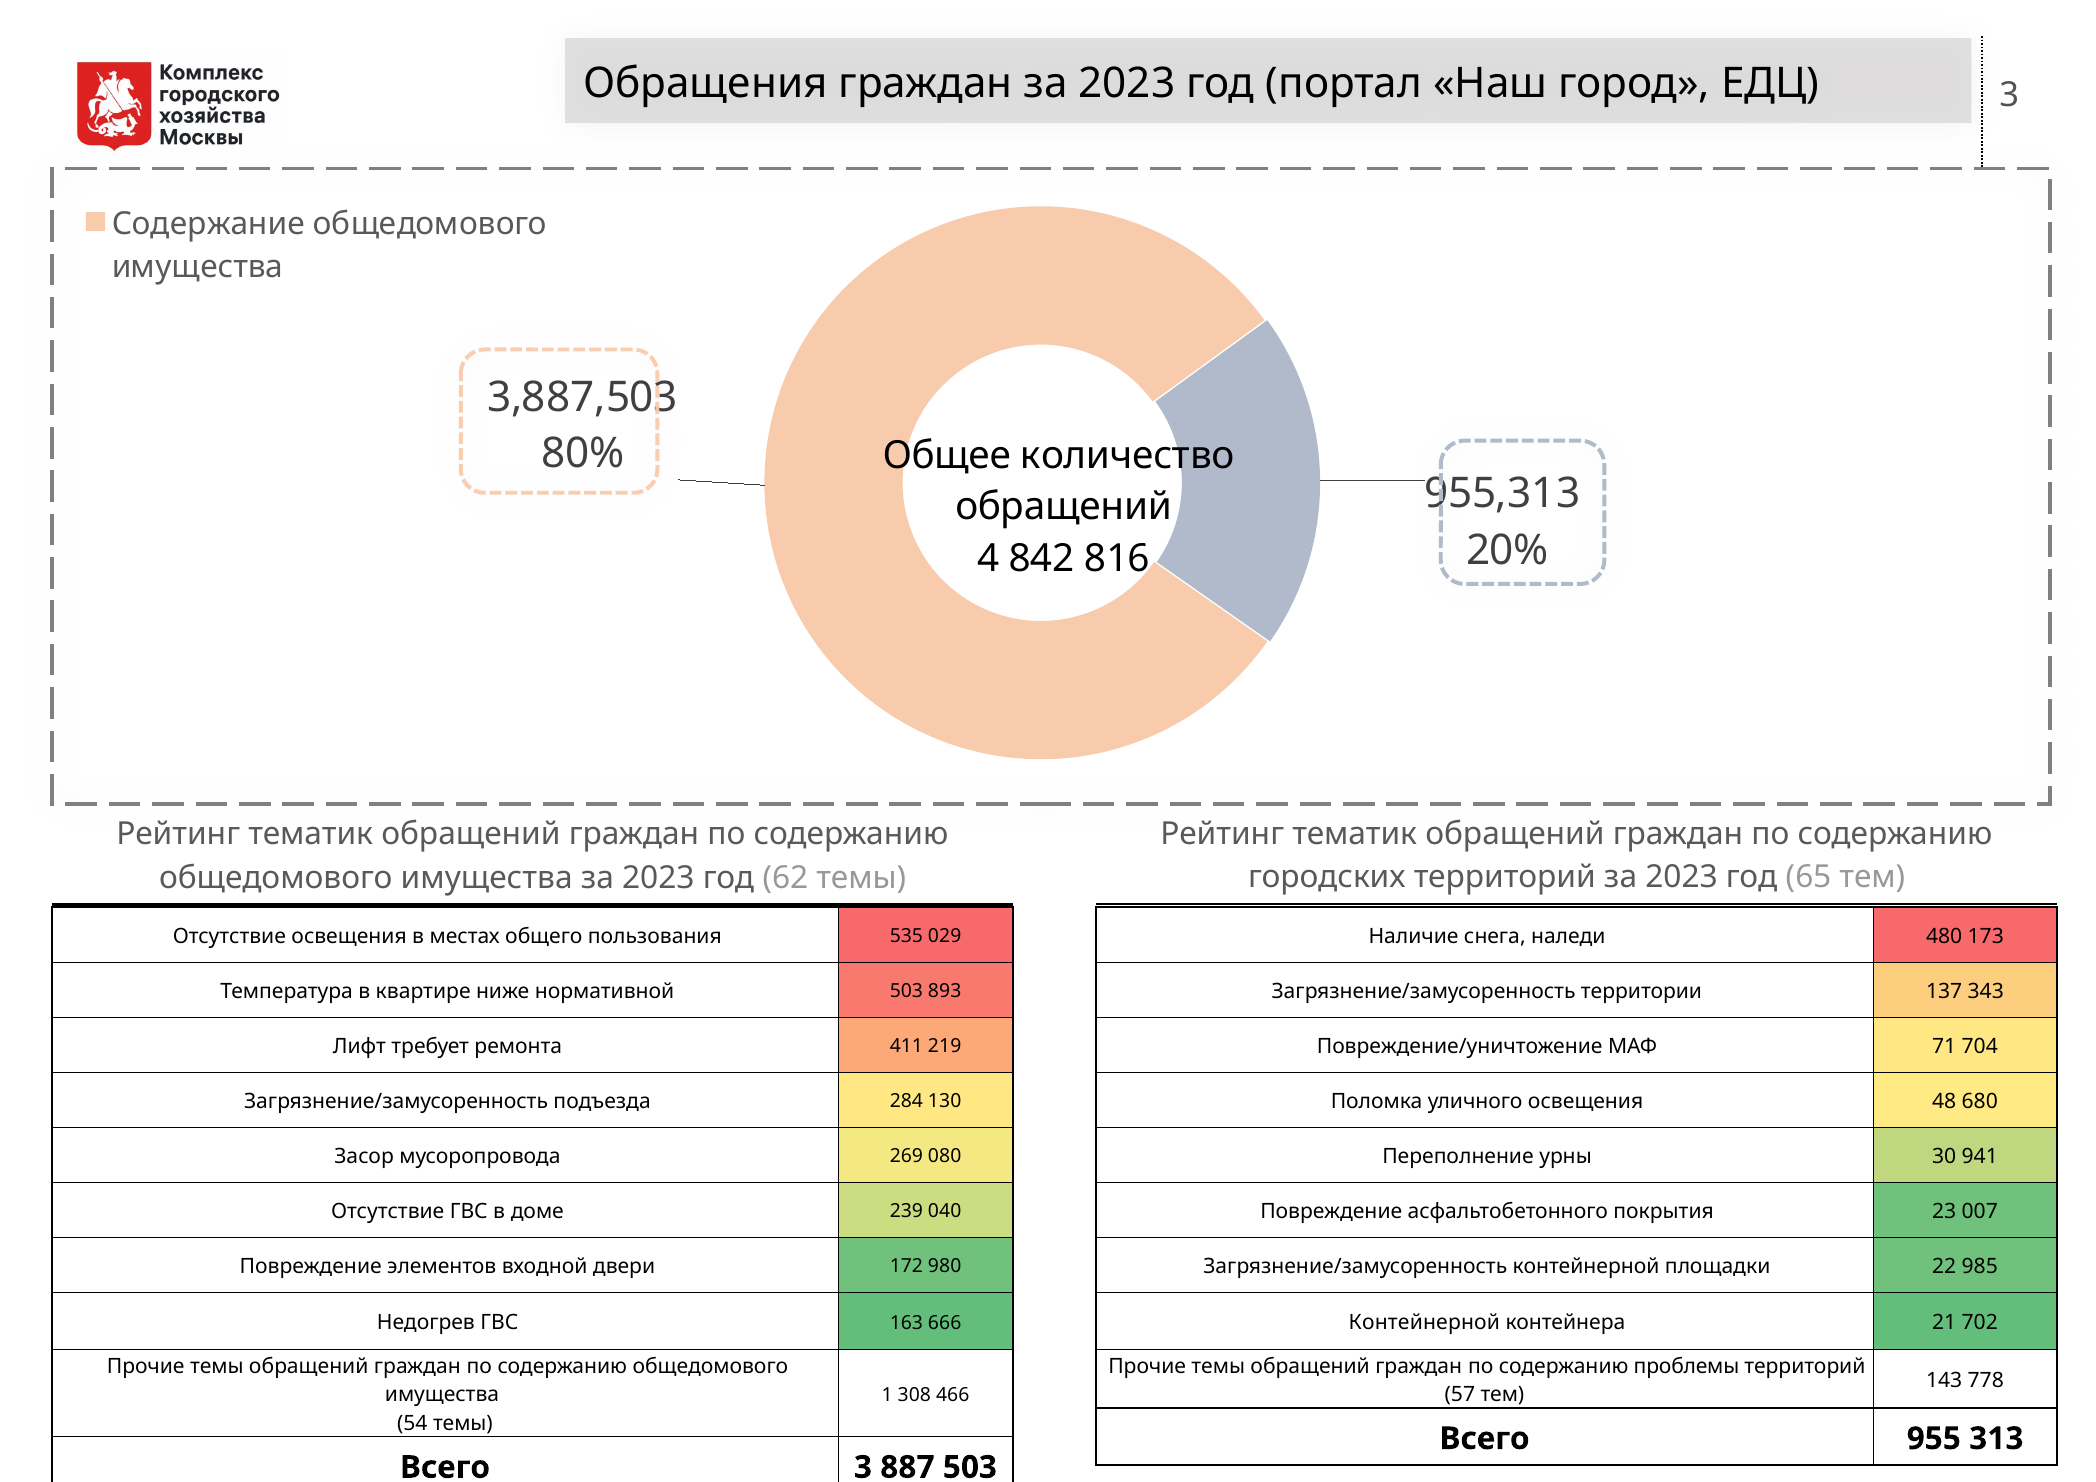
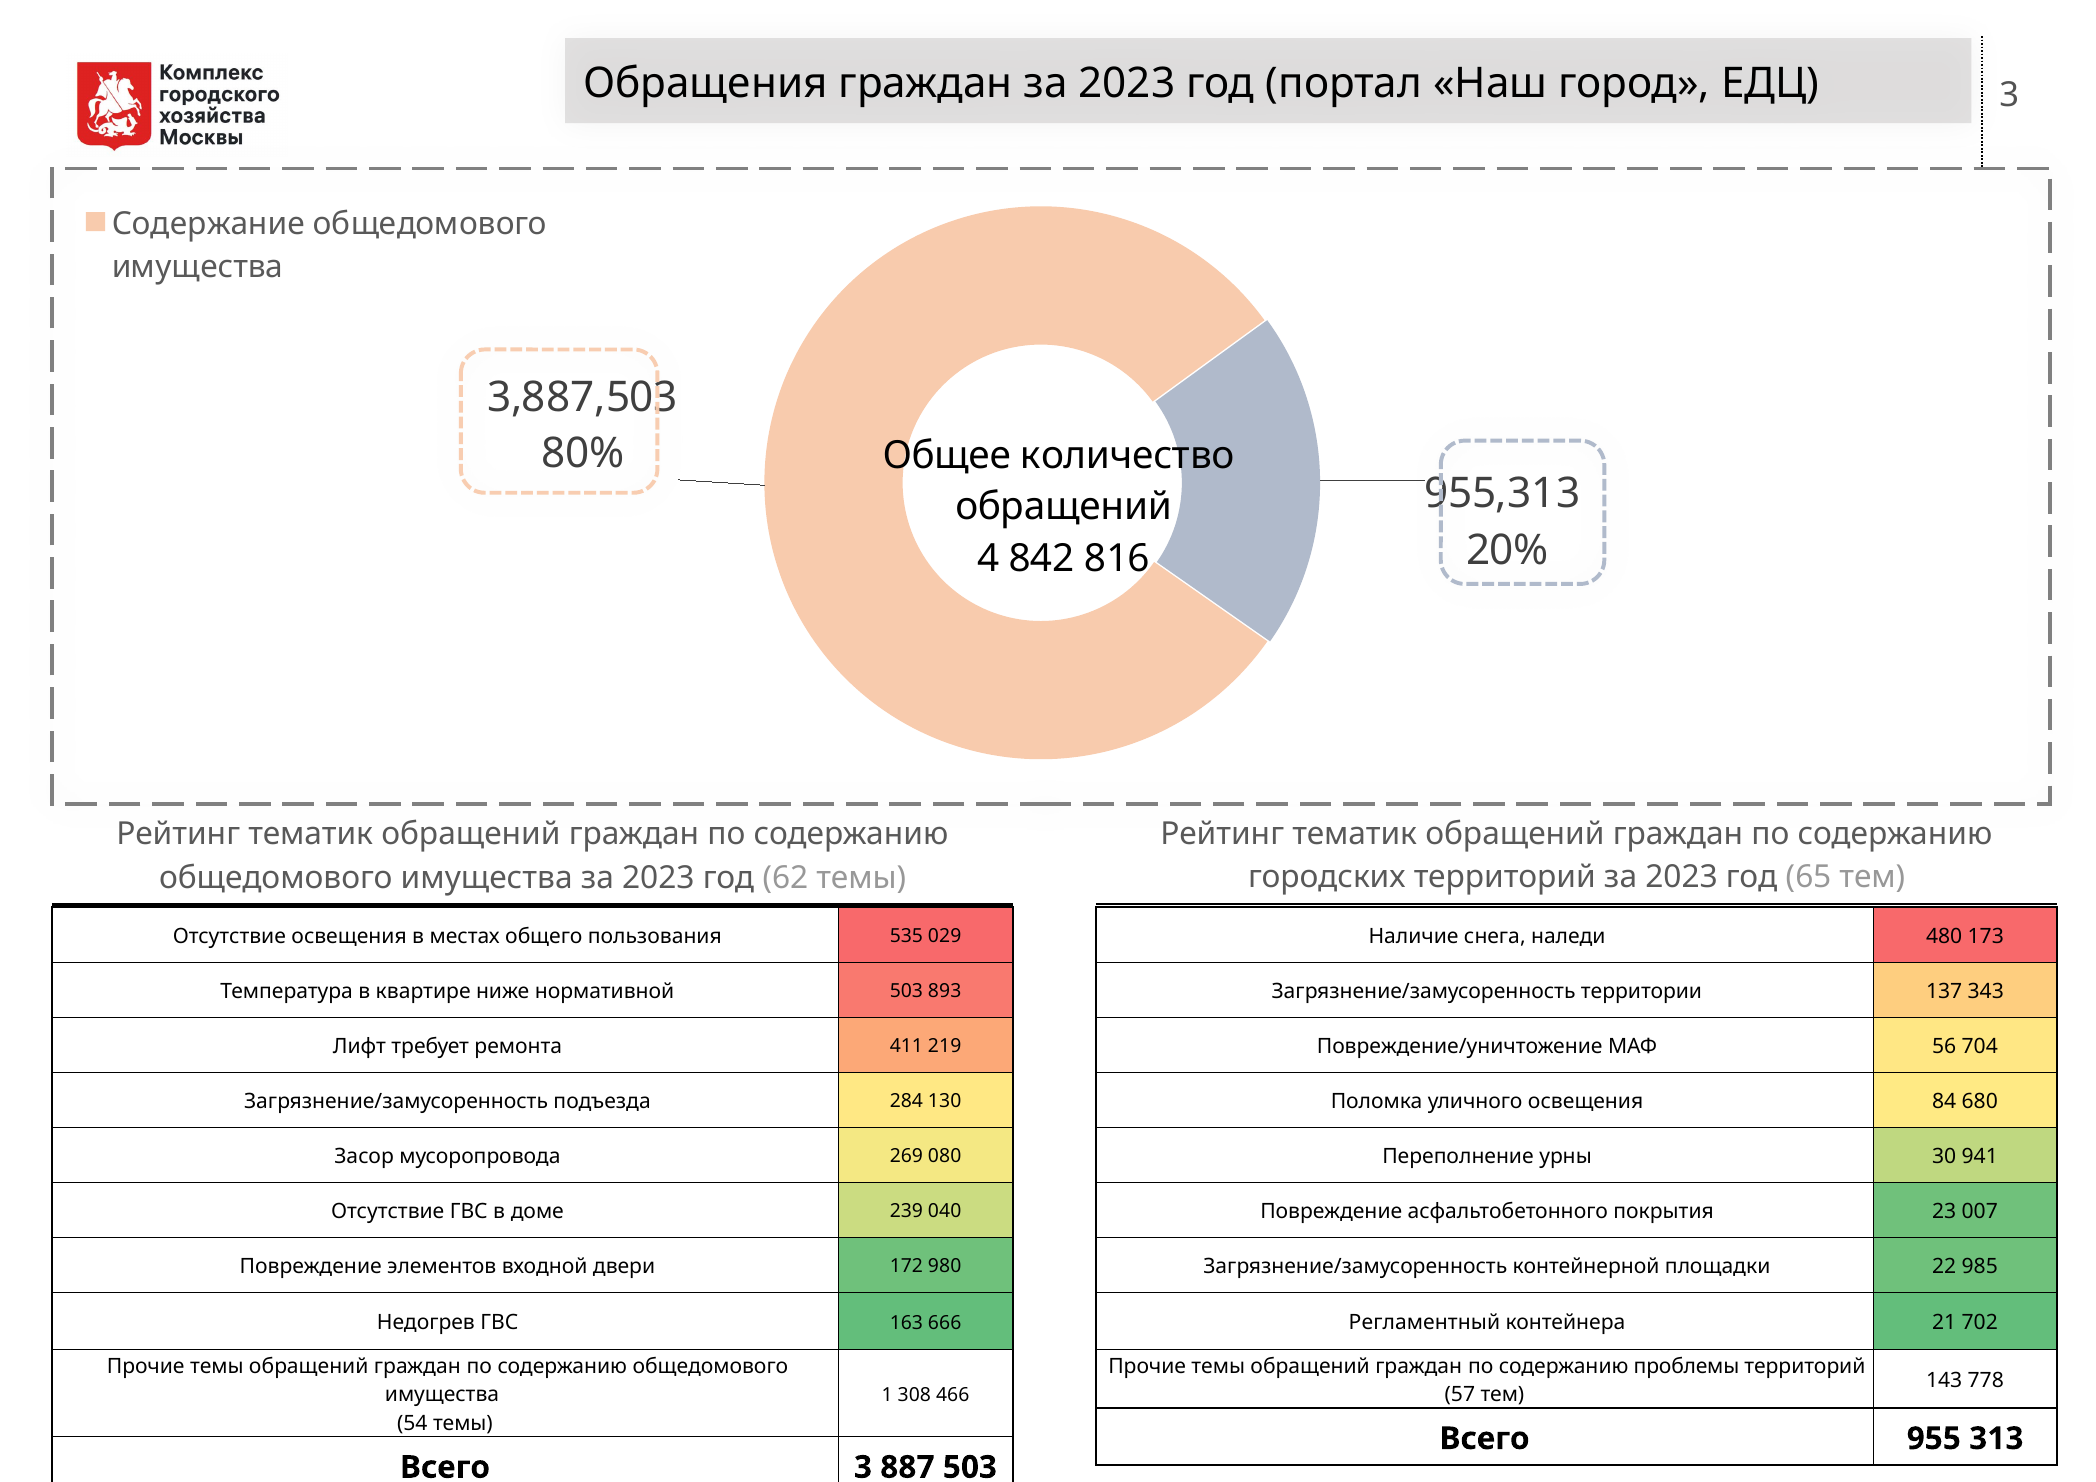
71: 71 -> 56
48: 48 -> 84
Контейнерной at (1424, 1323): Контейнерной -> Регламентный
